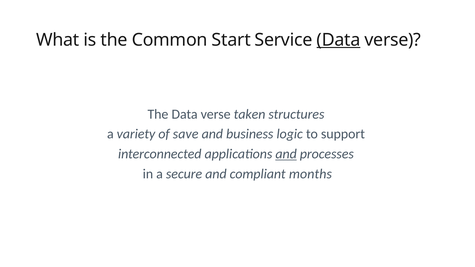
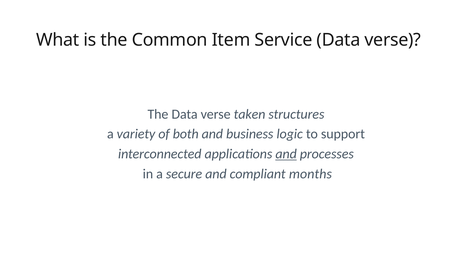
Start: Start -> Item
Data at (339, 40) underline: present -> none
save: save -> both
